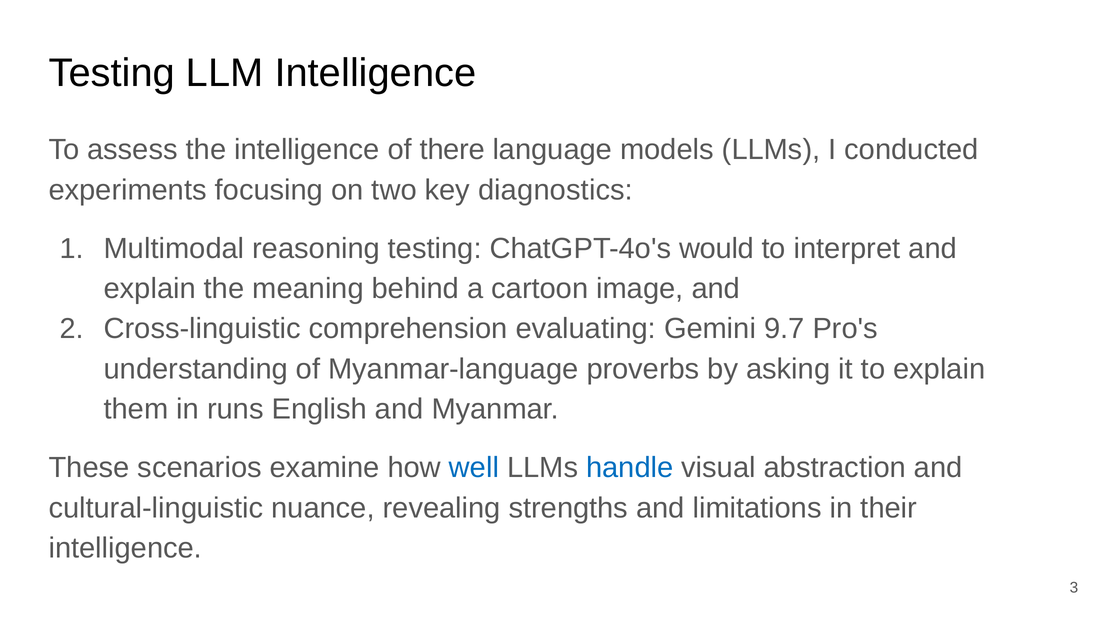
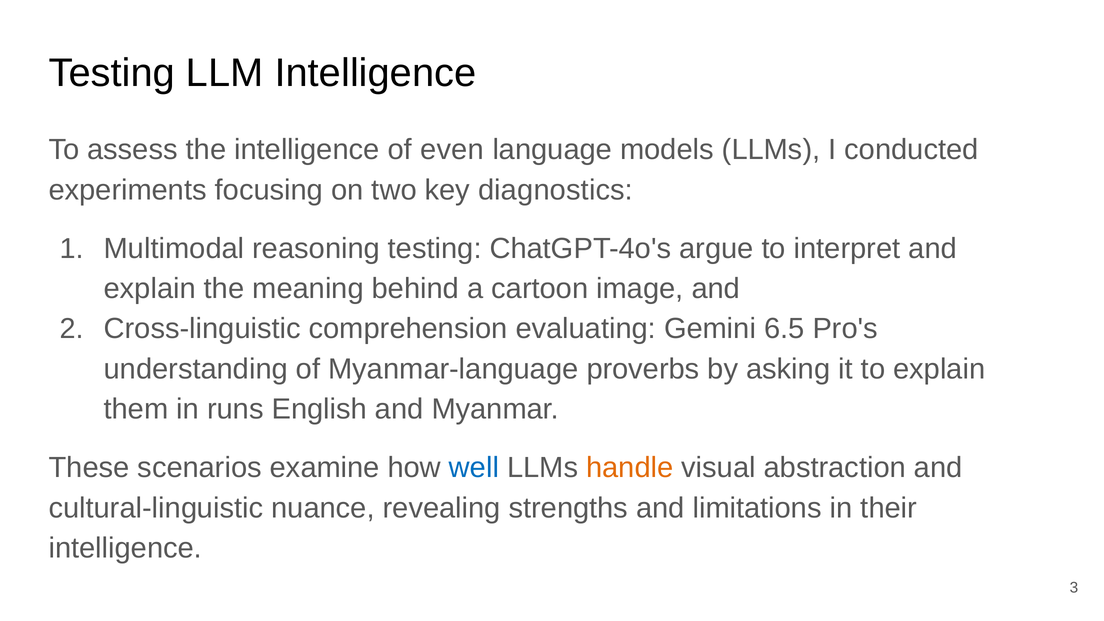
there: there -> even
would: would -> argue
9.7: 9.7 -> 6.5
handle colour: blue -> orange
